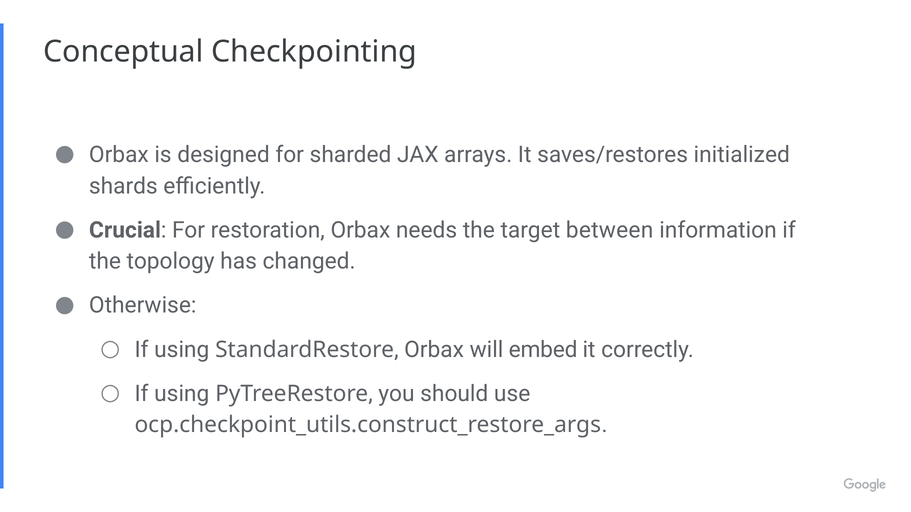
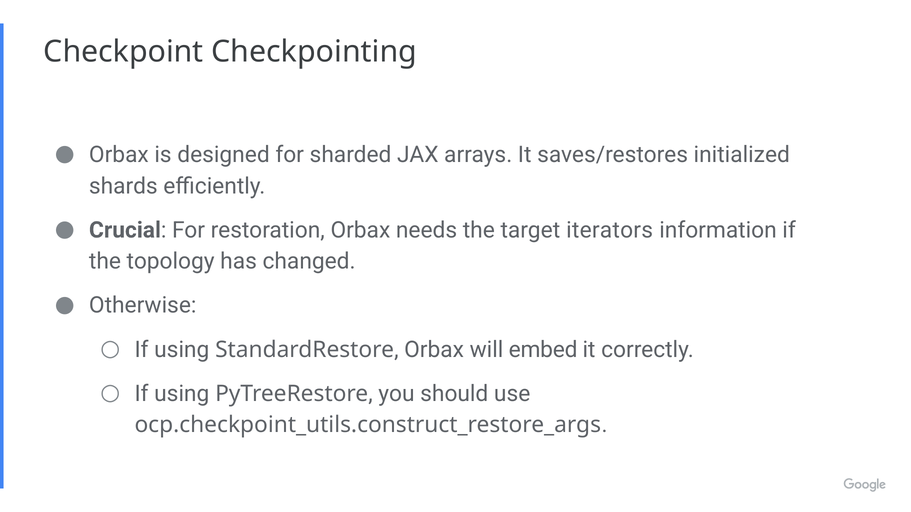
Conceptual: Conceptual -> Checkpoint
between: between -> iterators
